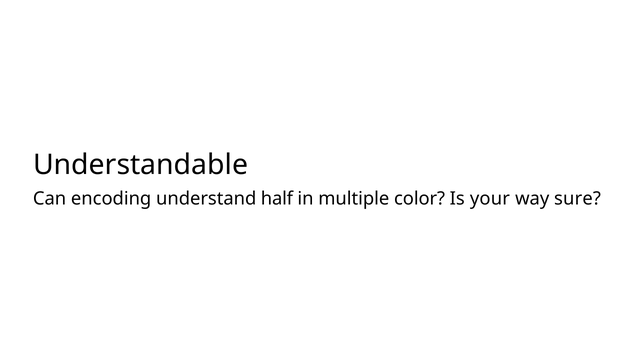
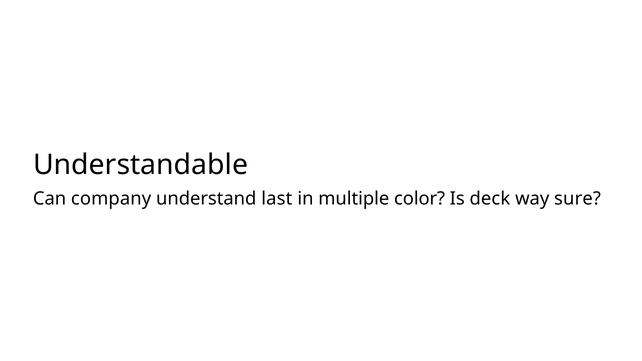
encoding: encoding -> company
half: half -> last
your: your -> deck
